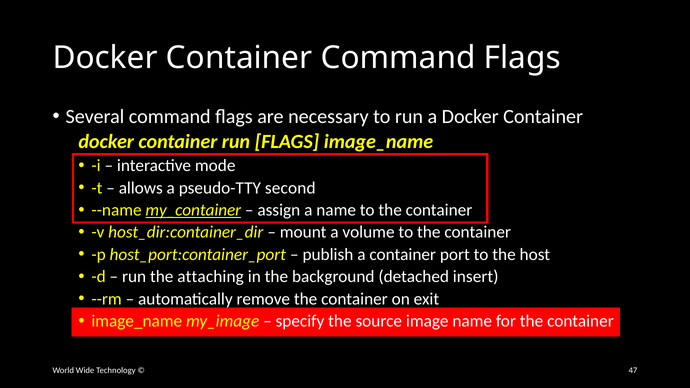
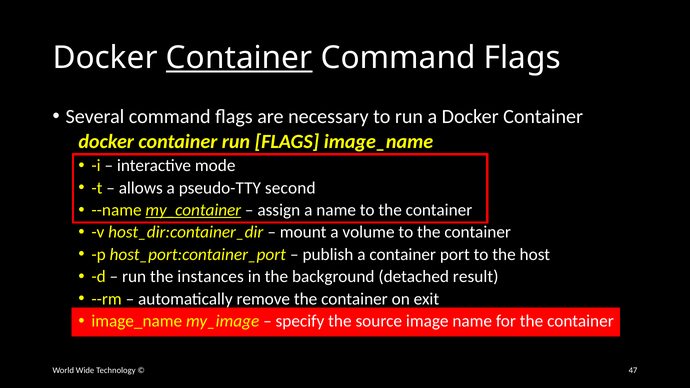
Container at (239, 58) underline: none -> present
attaching: attaching -> instances
insert: insert -> result
